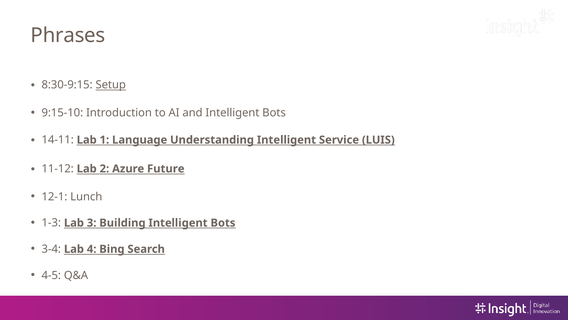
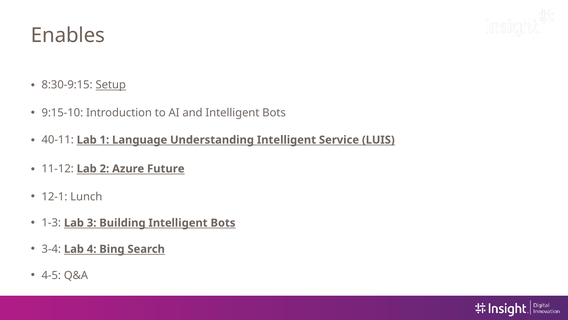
Phrases: Phrases -> Enables
14-11: 14-11 -> 40-11
